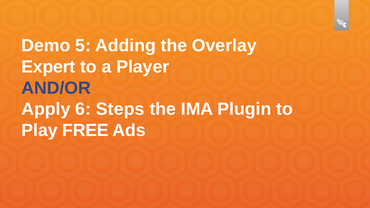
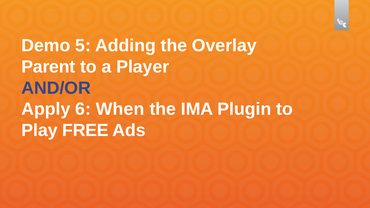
Expert: Expert -> Parent
Steps: Steps -> When
